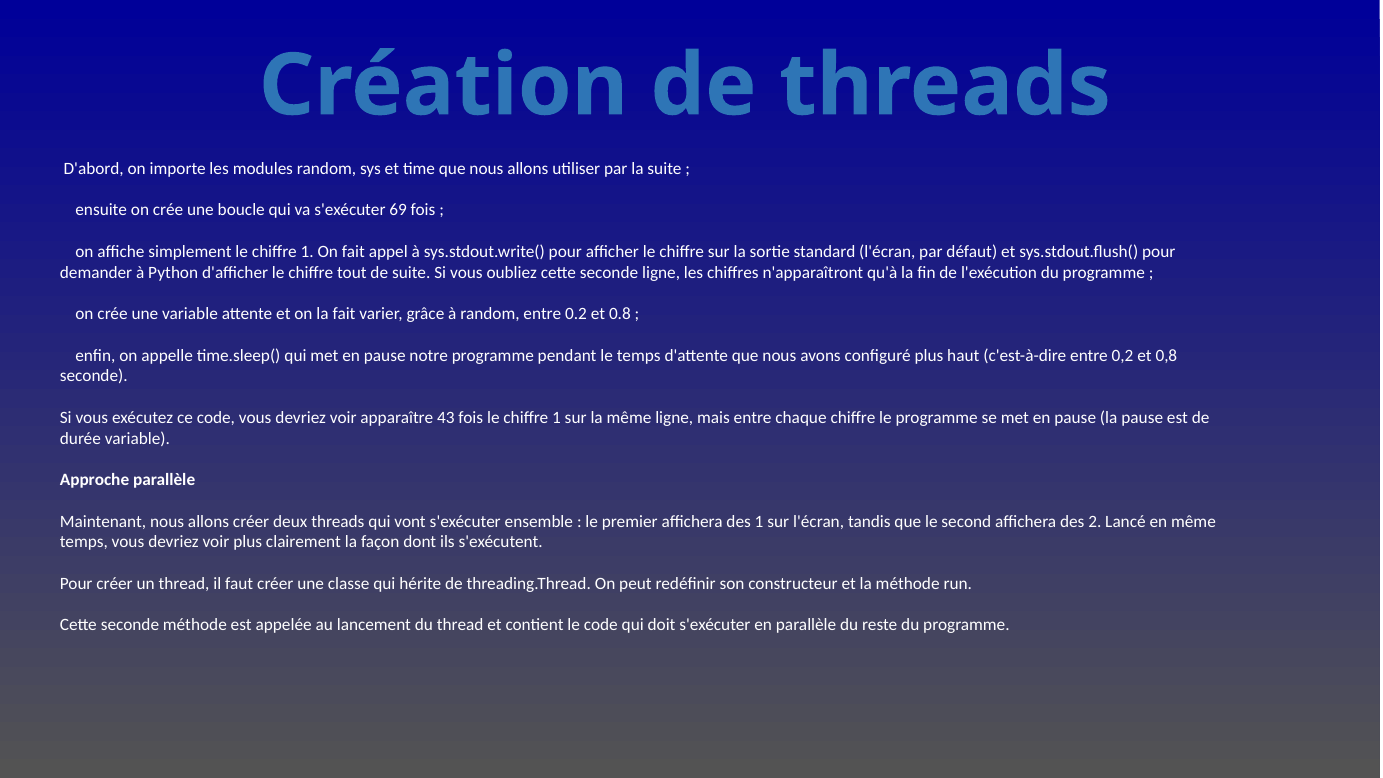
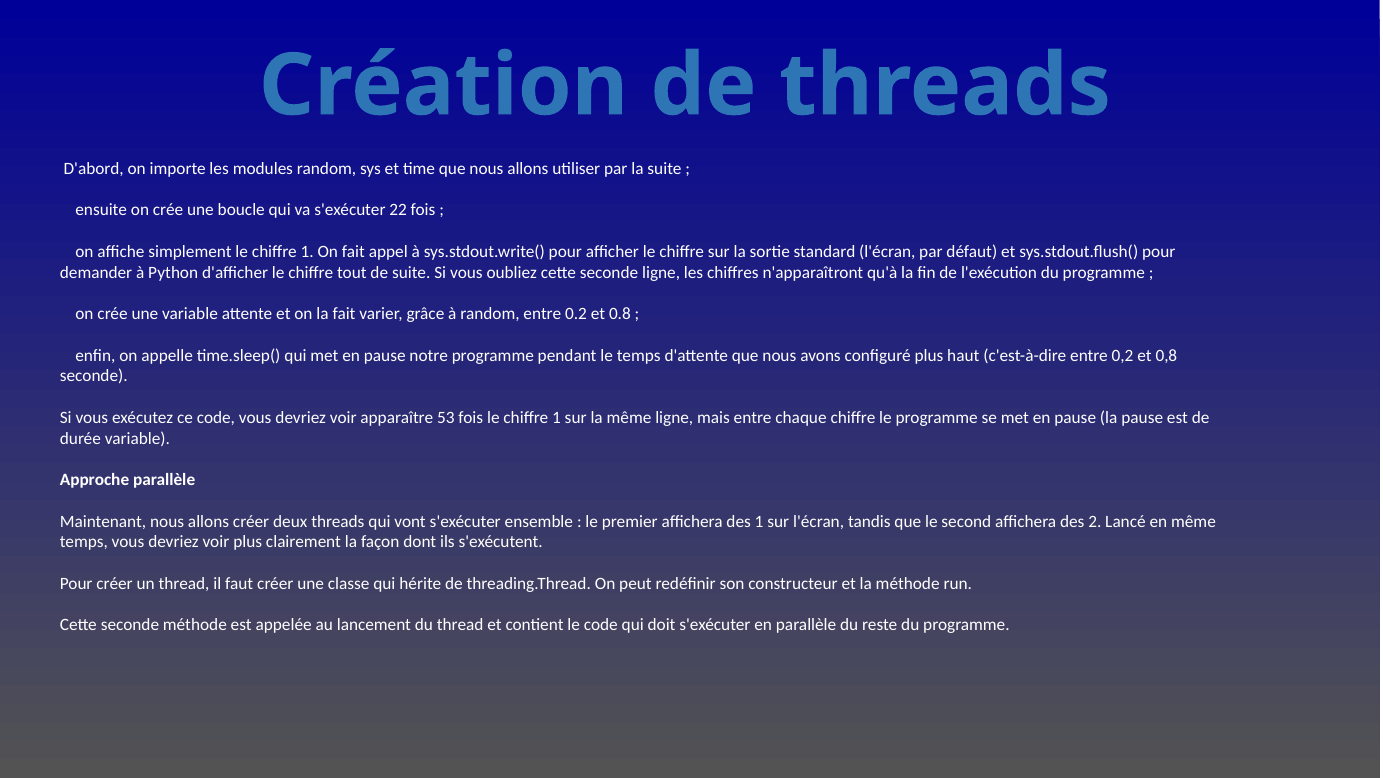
69: 69 -> 22
43: 43 -> 53
